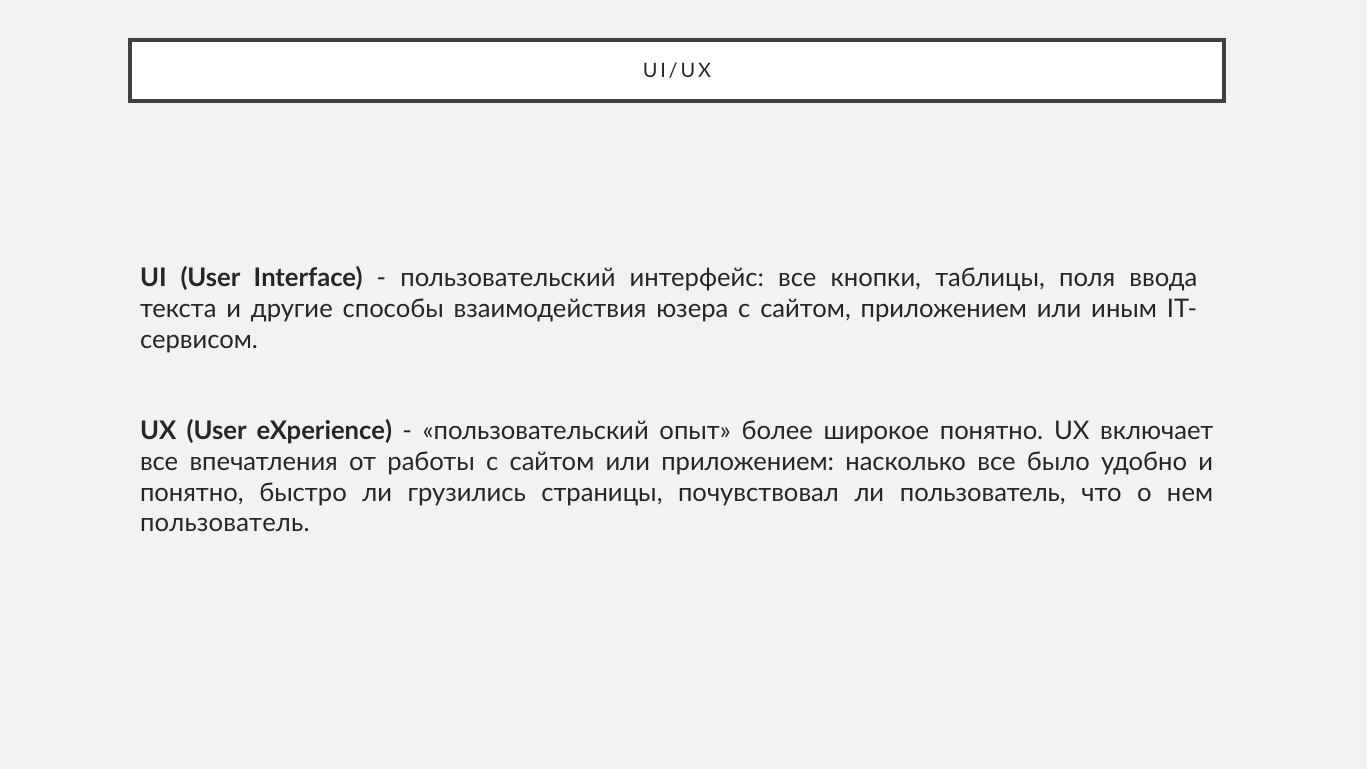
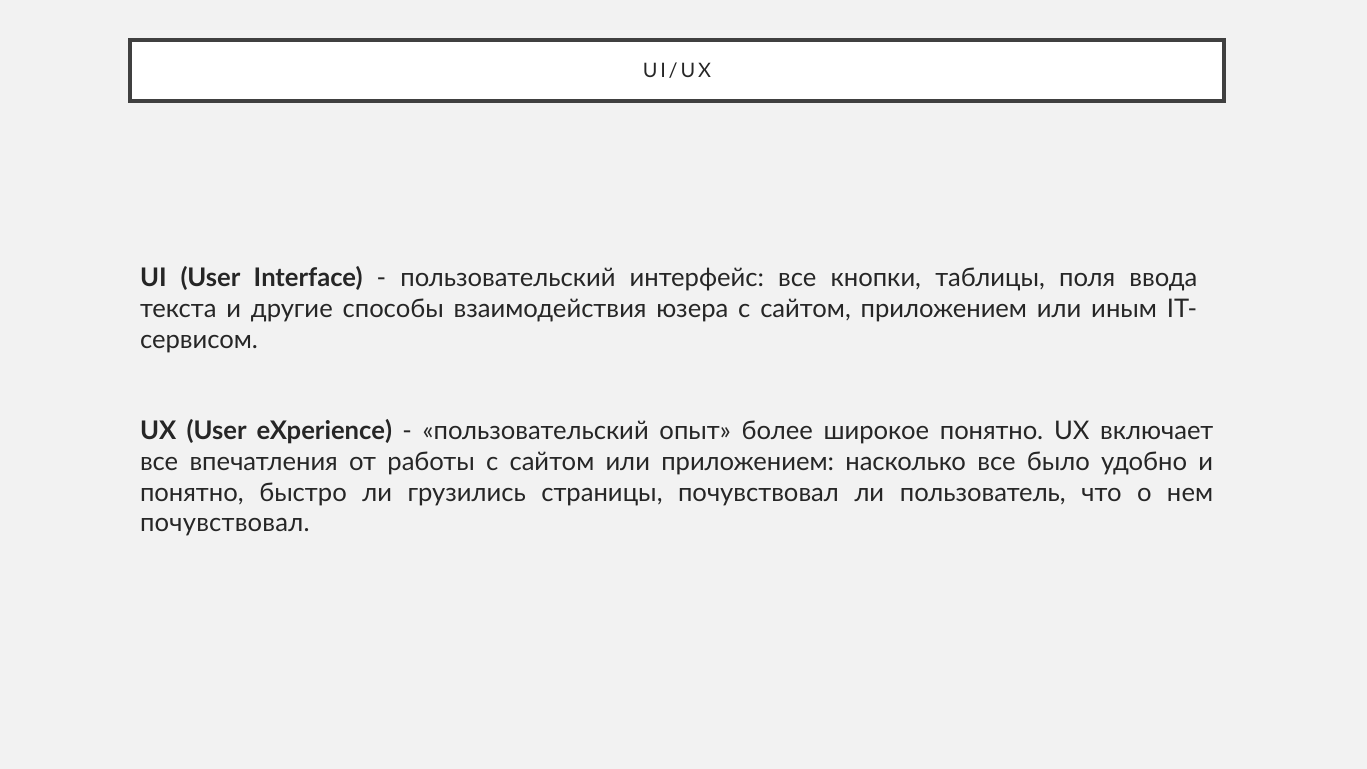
пользователь at (225, 523): пользователь -> почувствовал
